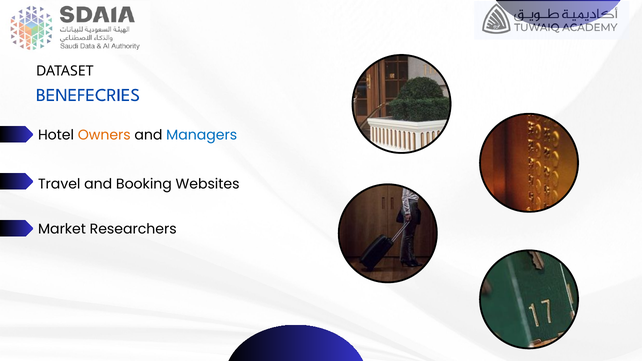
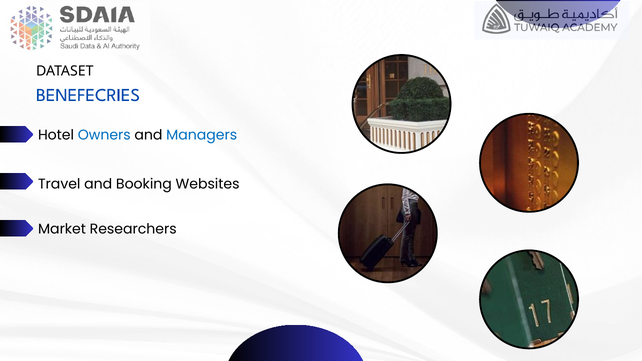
Owners colour: orange -> blue
